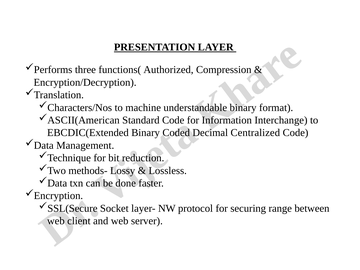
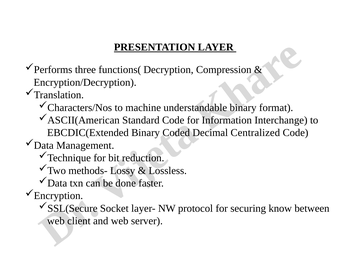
Authorized: Authorized -> Decryption
range: range -> know
